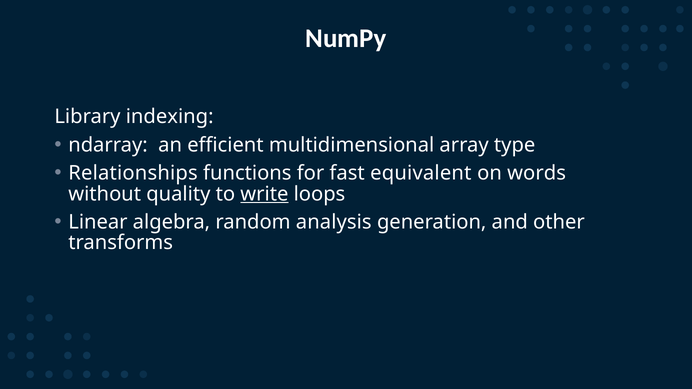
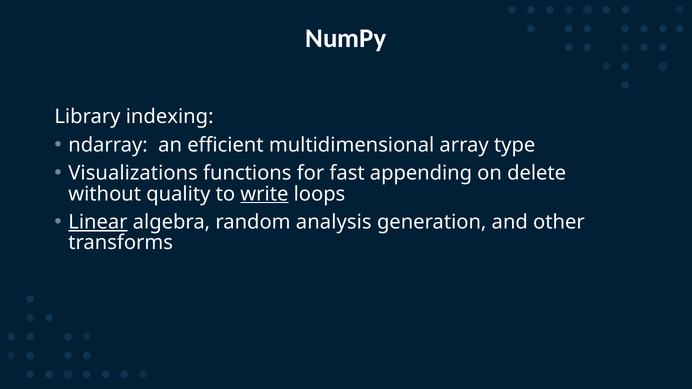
Relationships: Relationships -> Visualizations
equivalent: equivalent -> appending
words: words -> delete
Linear underline: none -> present
